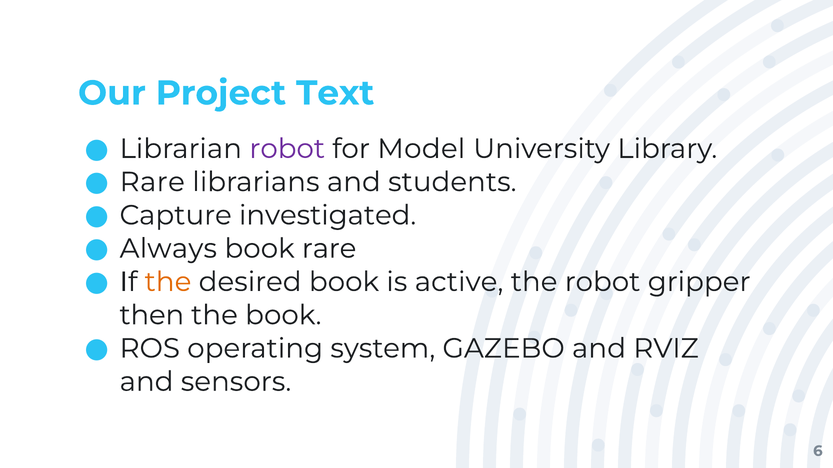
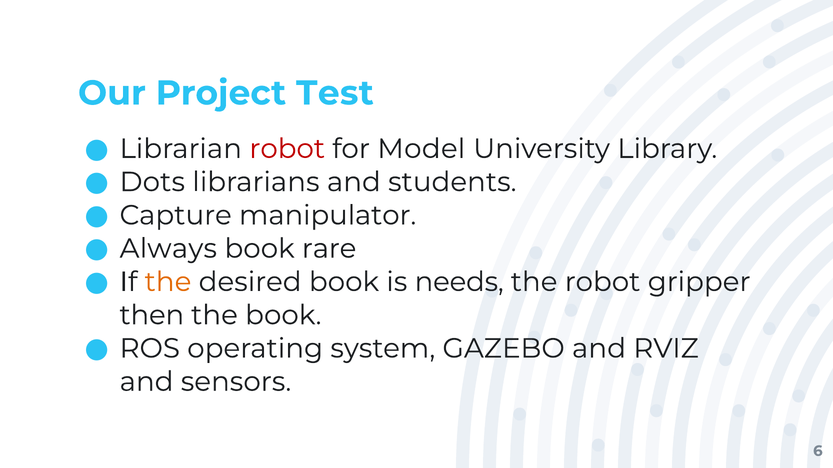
Text: Text -> Test
robot at (287, 149) colour: purple -> red
Rare at (152, 182): Rare -> Dots
investigated: investigated -> manipulator
active: active -> needs
